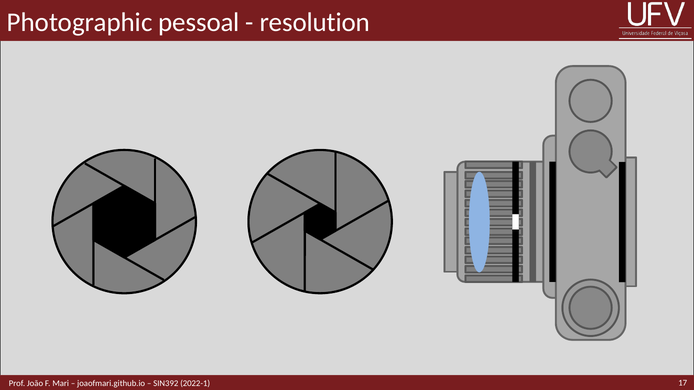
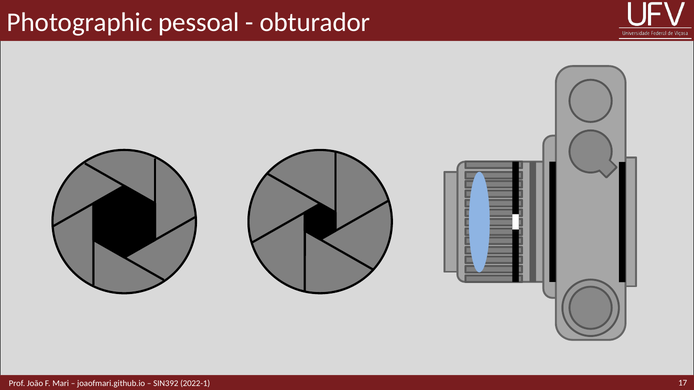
resolution: resolution -> obturador
